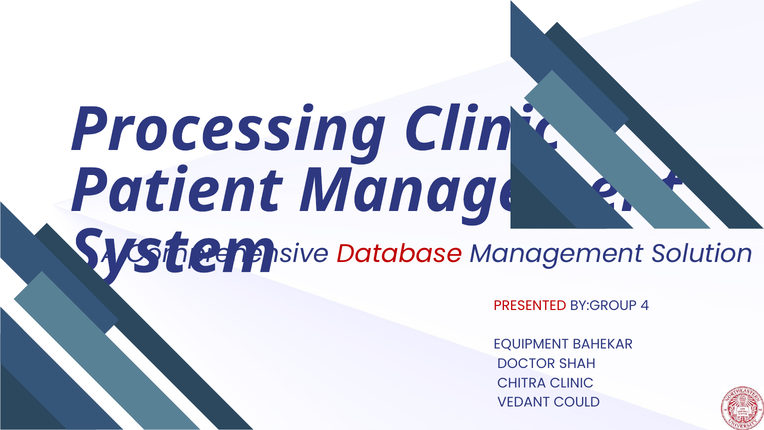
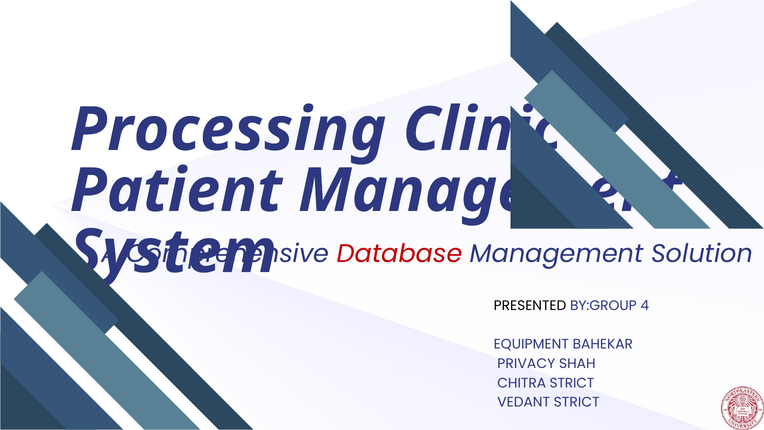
PRESENTED colour: red -> black
DOCTOR: DOCTOR -> PRIVACY
CHITRA CLINIC: CLINIC -> STRICT
VEDANT COULD: COULD -> STRICT
